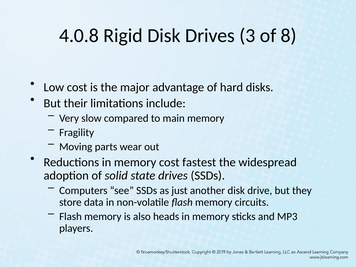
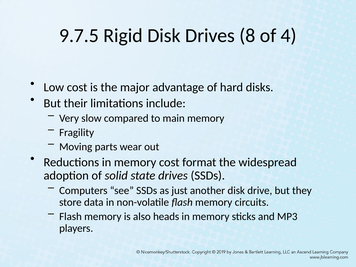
4.0.8: 4.0.8 -> 9.7.5
3: 3 -> 8
8: 8 -> 4
fastest: fastest -> format
